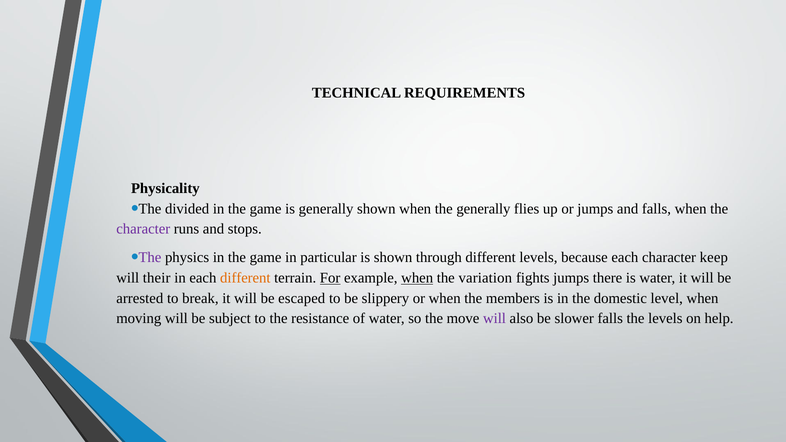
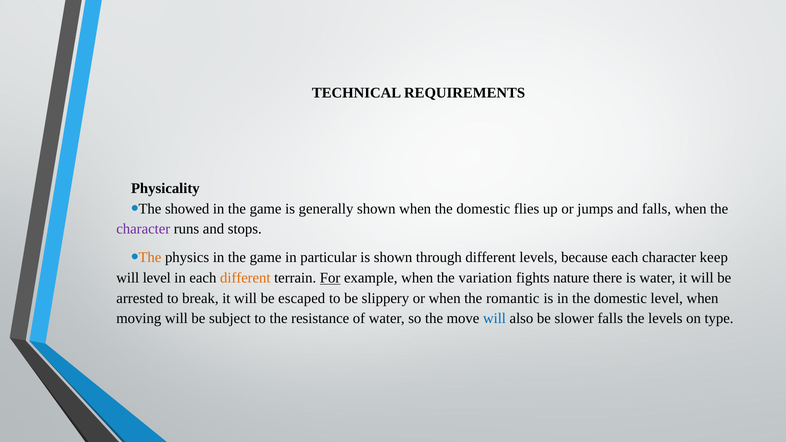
divided: divided -> showed
when the generally: generally -> domestic
The at (150, 258) colour: purple -> orange
will their: their -> level
when at (417, 278) underline: present -> none
fights jumps: jumps -> nature
members: members -> romantic
will at (494, 319) colour: purple -> blue
help: help -> type
